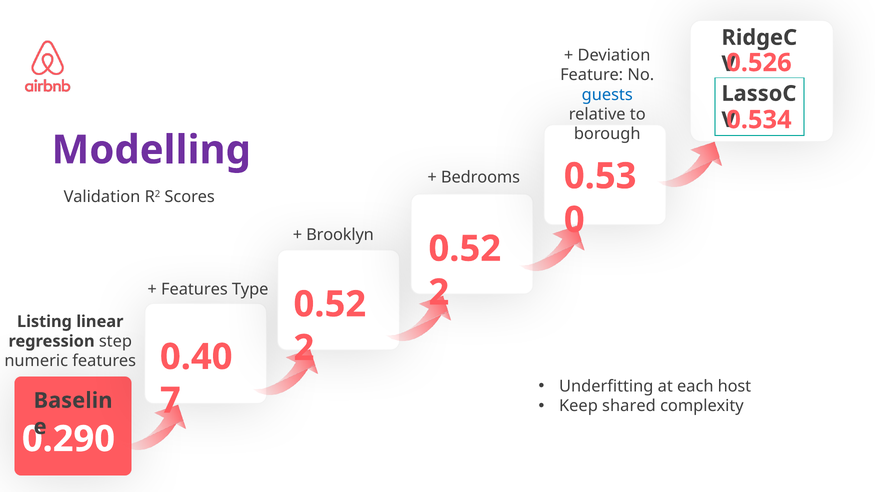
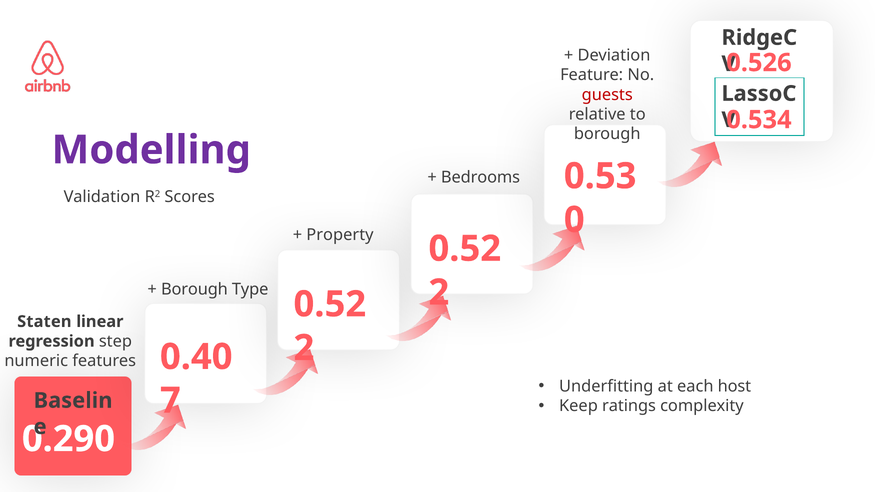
guests colour: blue -> red
Brooklyn: Brooklyn -> Property
Features at (194, 289): Features -> Borough
Listing: Listing -> Staten
shared: shared -> ratings
